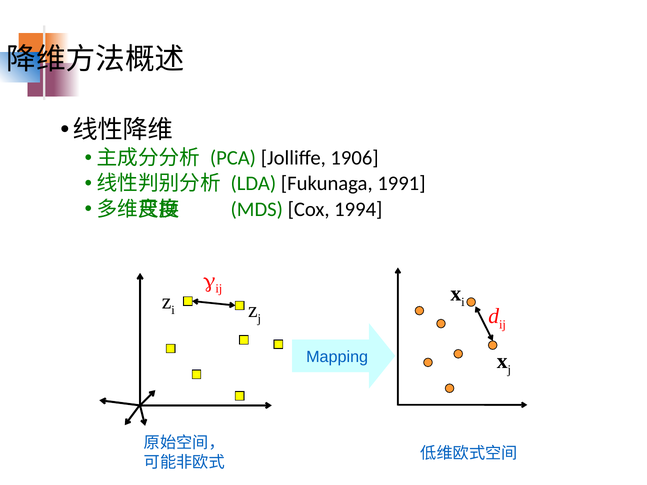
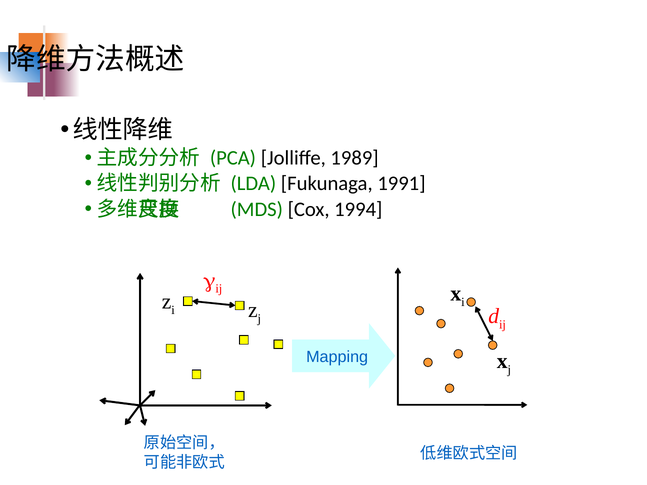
1906: 1906 -> 1989
